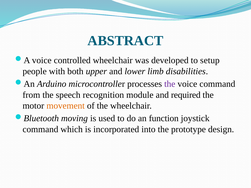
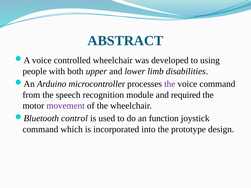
setup: setup -> using
movement colour: orange -> purple
moving: moving -> control
